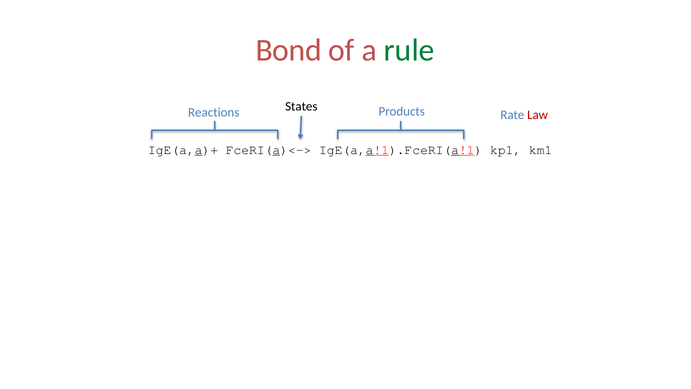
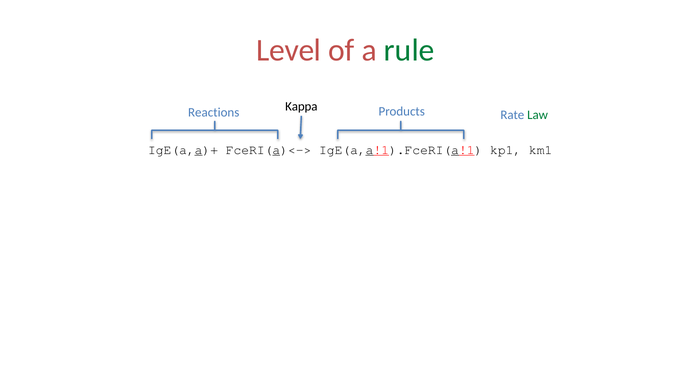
Bond: Bond -> Level
States: States -> Kappa
Law colour: red -> green
